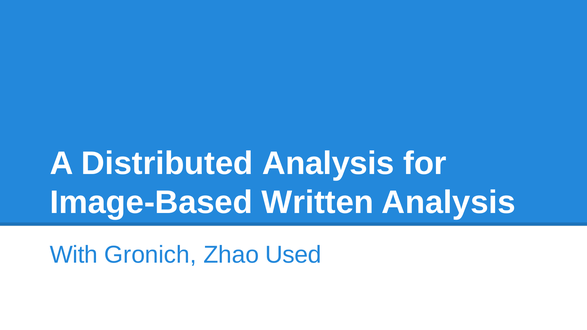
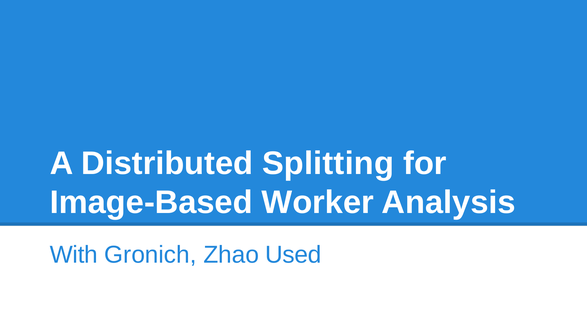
Distributed Analysis: Analysis -> Splitting
Written: Written -> Worker
